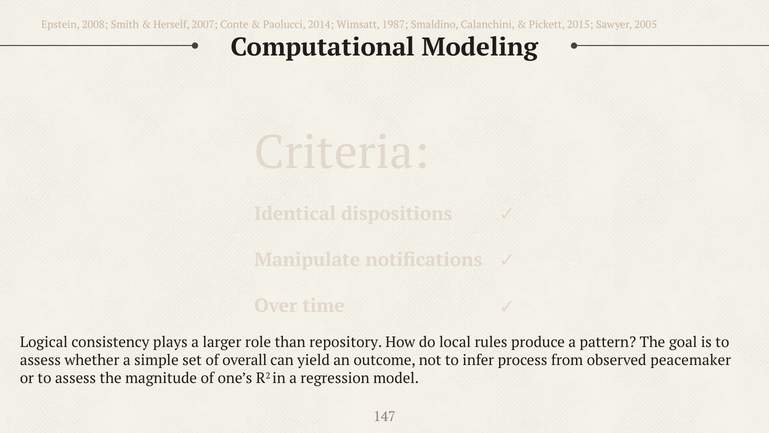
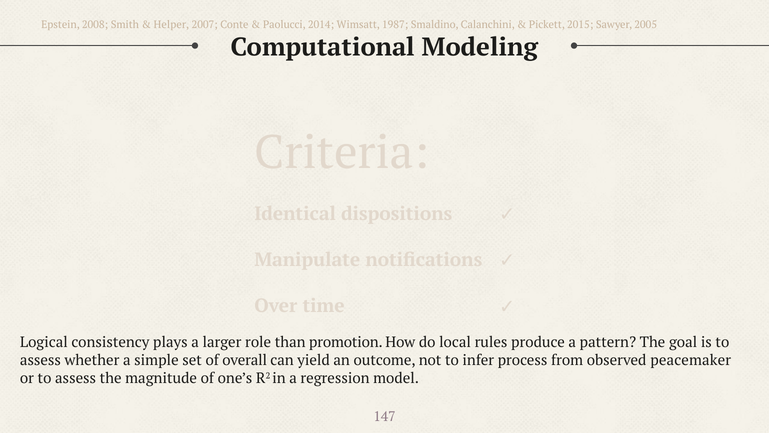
Herself: Herself -> Helper
repository: repository -> promotion
